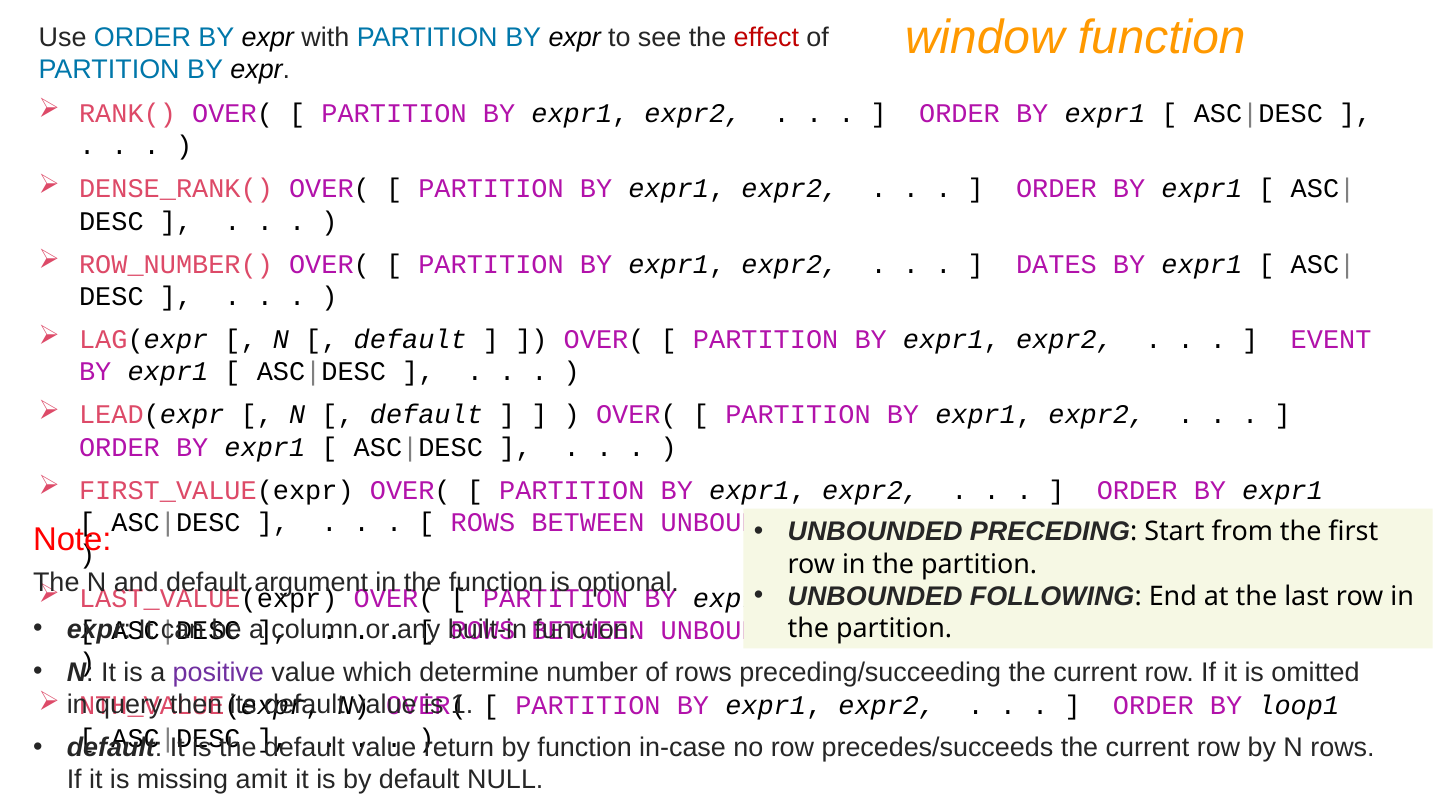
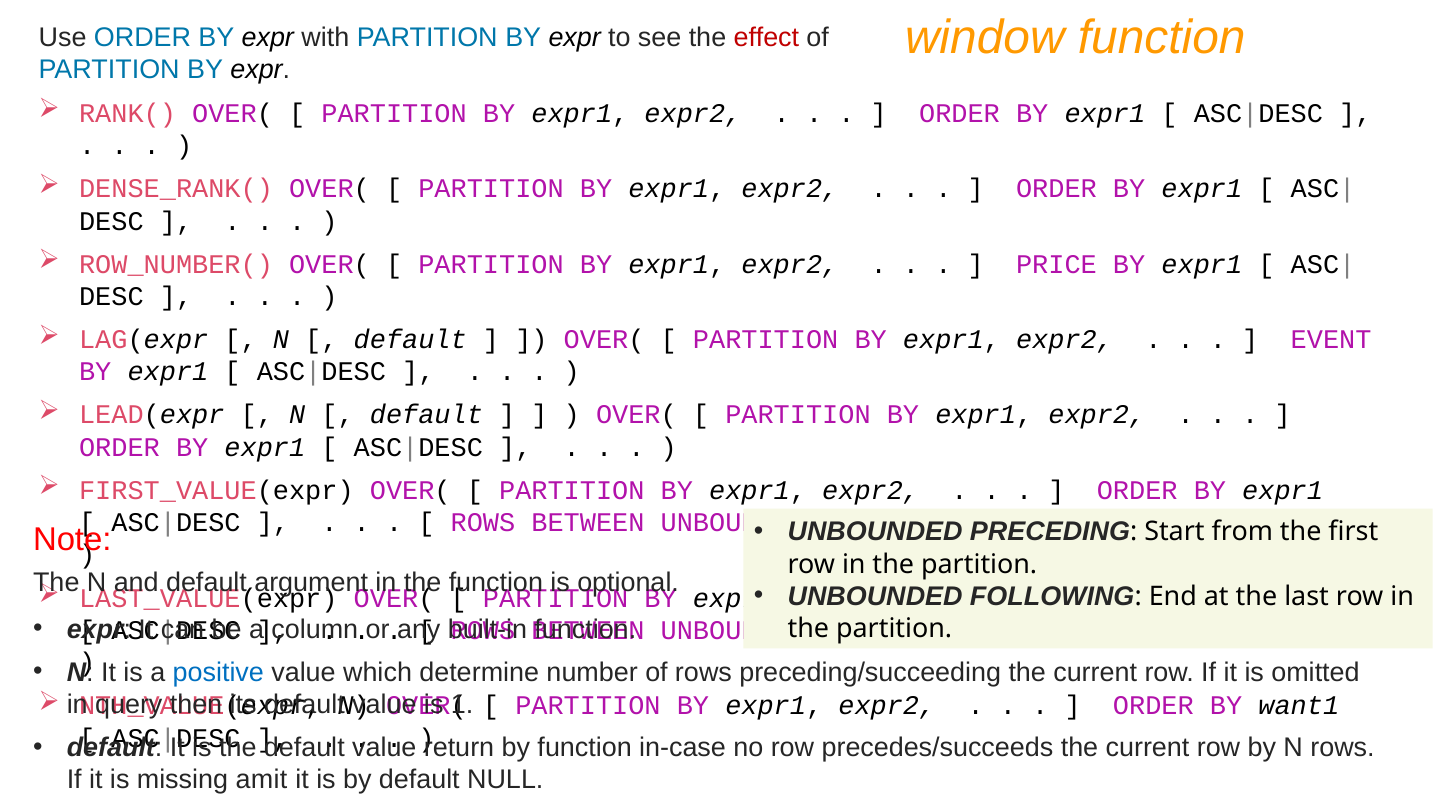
DATES: DATES -> PRICE
positive colour: purple -> blue
loop1: loop1 -> want1
